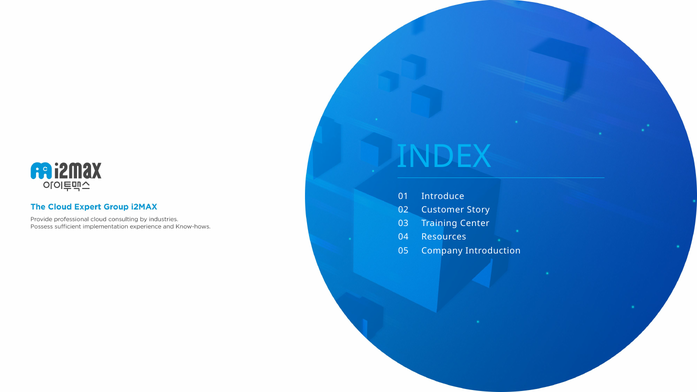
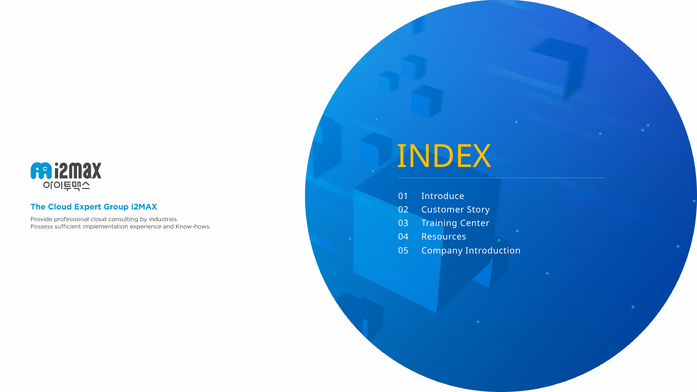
INDEX colour: light blue -> yellow
